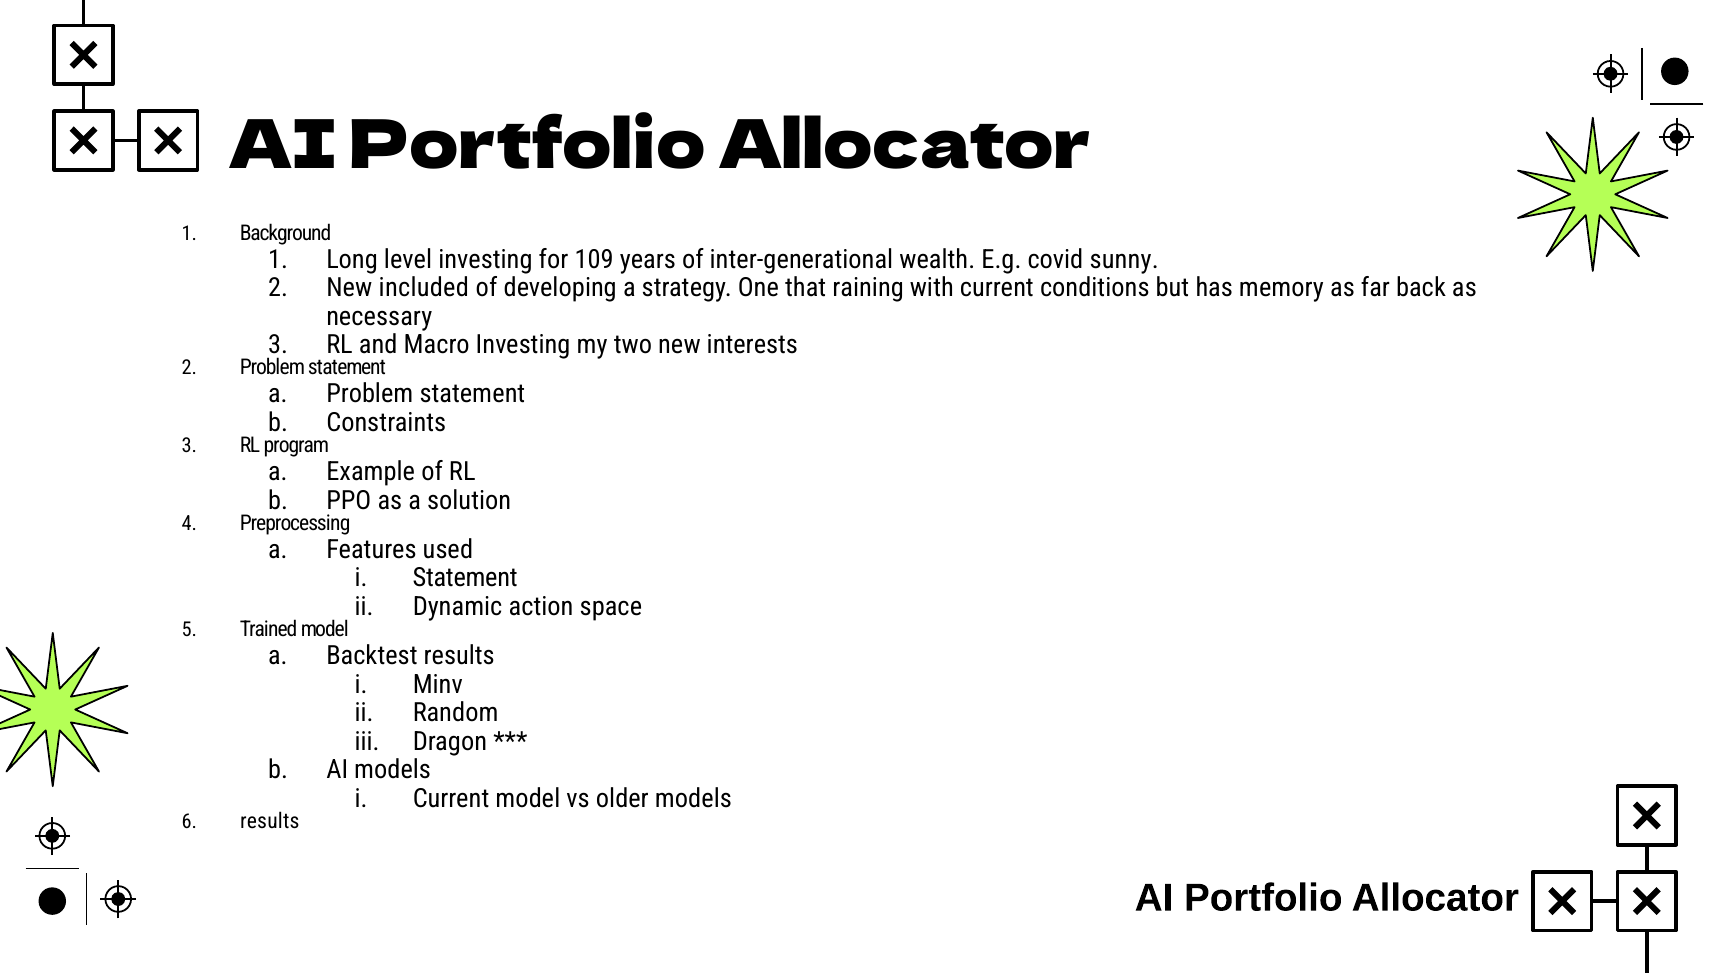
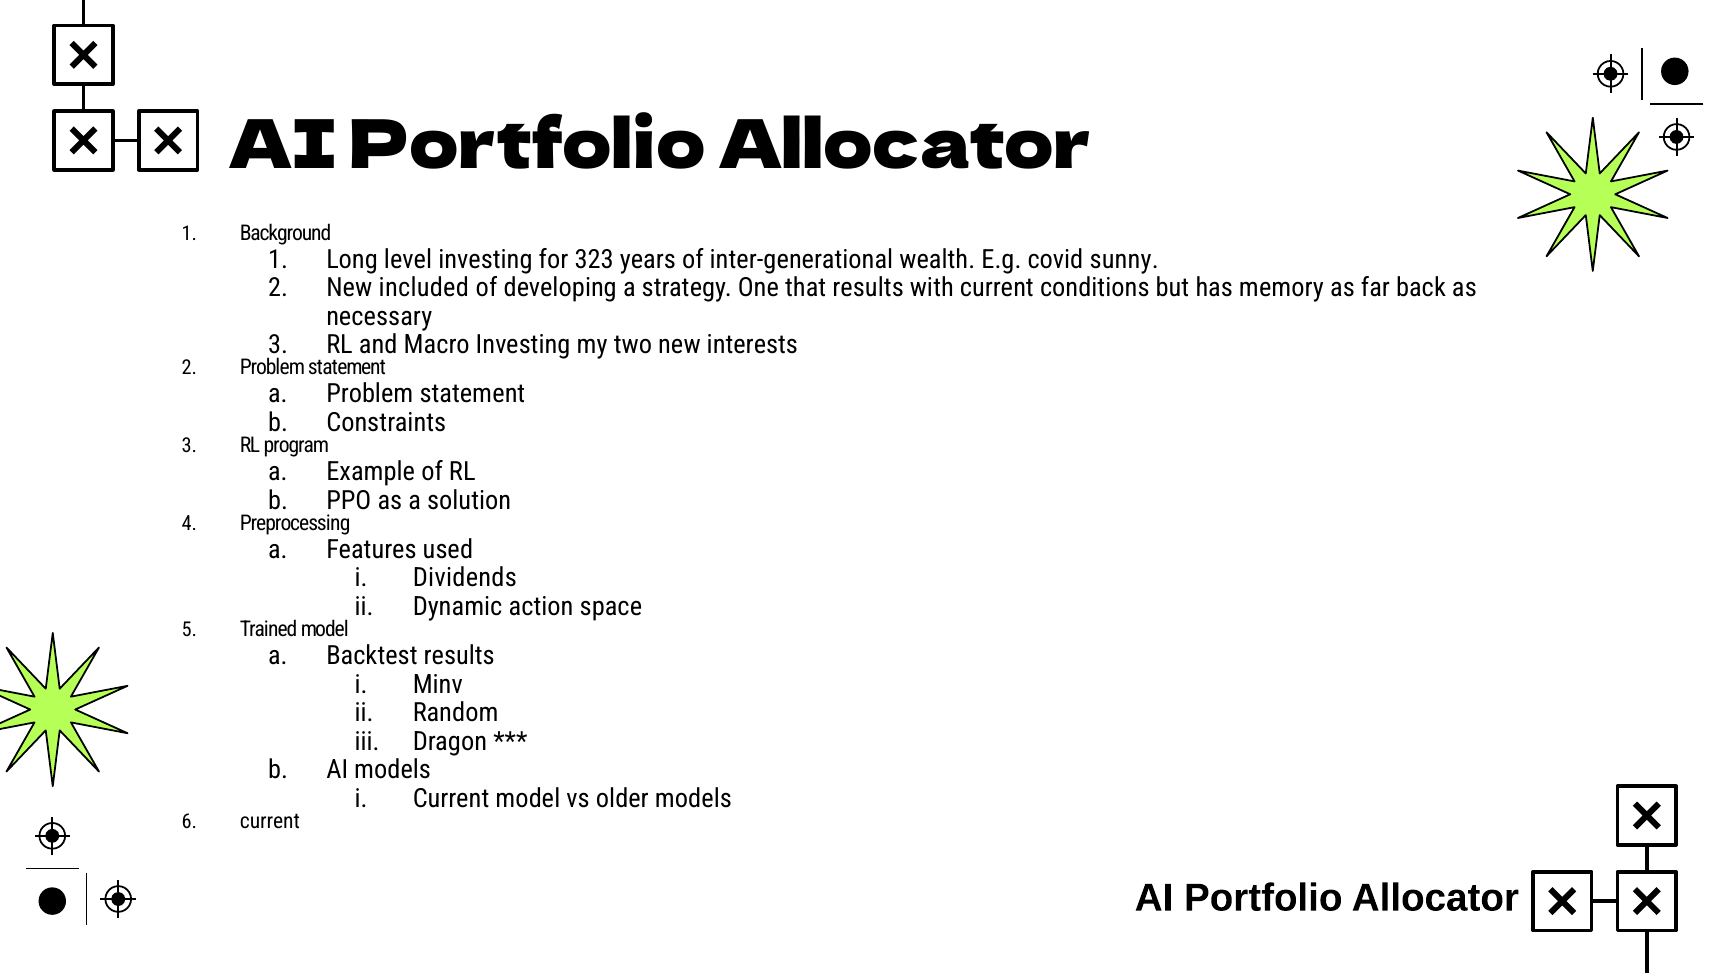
109: 109 -> 323
that raining: raining -> results
Statement at (465, 578): Statement -> Dividends
results at (270, 821): results -> current
